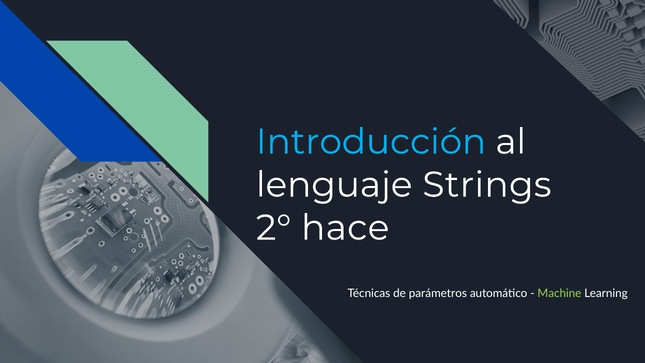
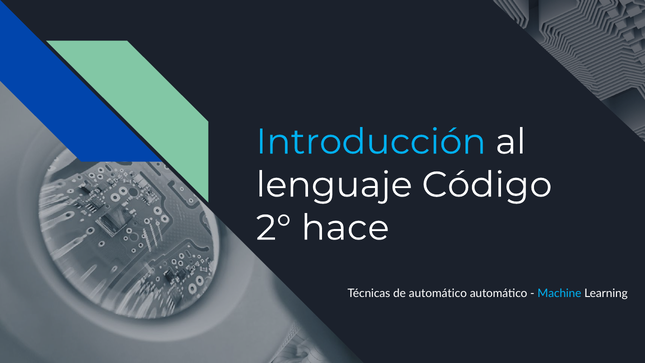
Strings: Strings -> Código
de parámetros: parámetros -> automático
Machine colour: light green -> light blue
